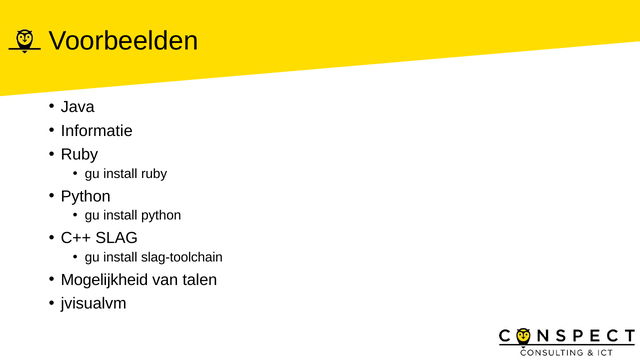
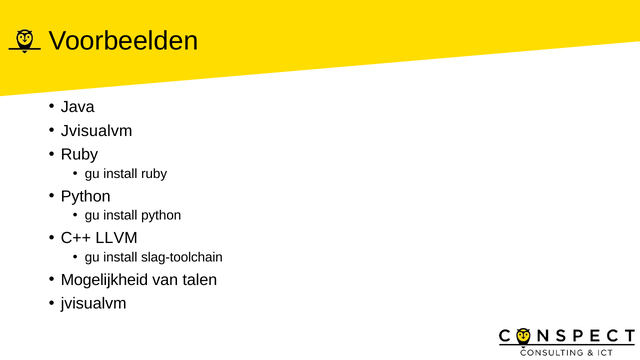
Informatie at (97, 131): Informatie -> Jvisualvm
SLAG: SLAG -> LLVM
